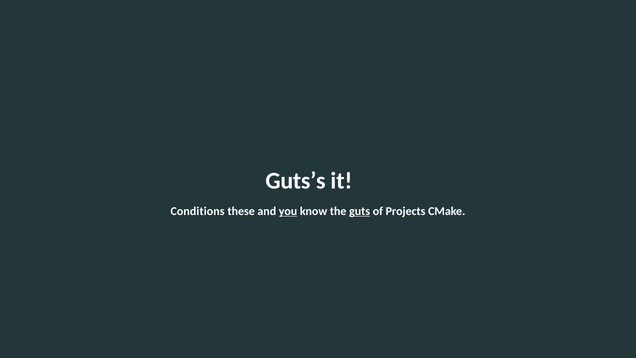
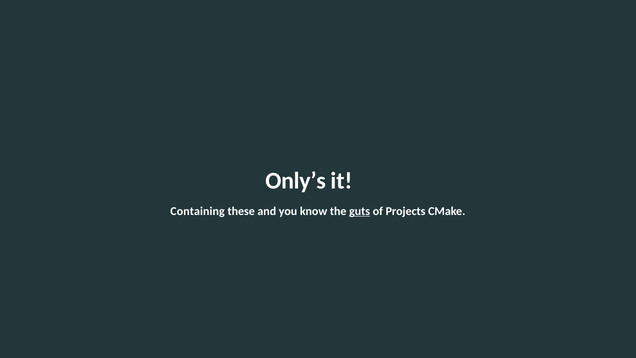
Guts’s: Guts’s -> Only’s
Conditions: Conditions -> Containing
you underline: present -> none
